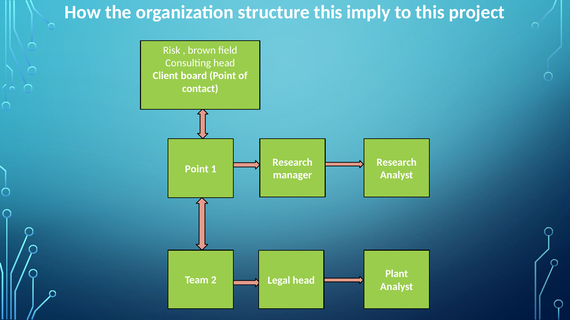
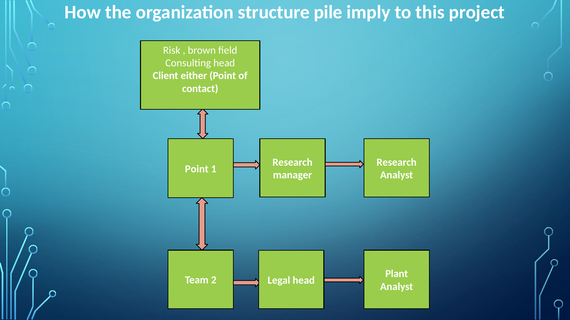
structure this: this -> pile
board: board -> either
